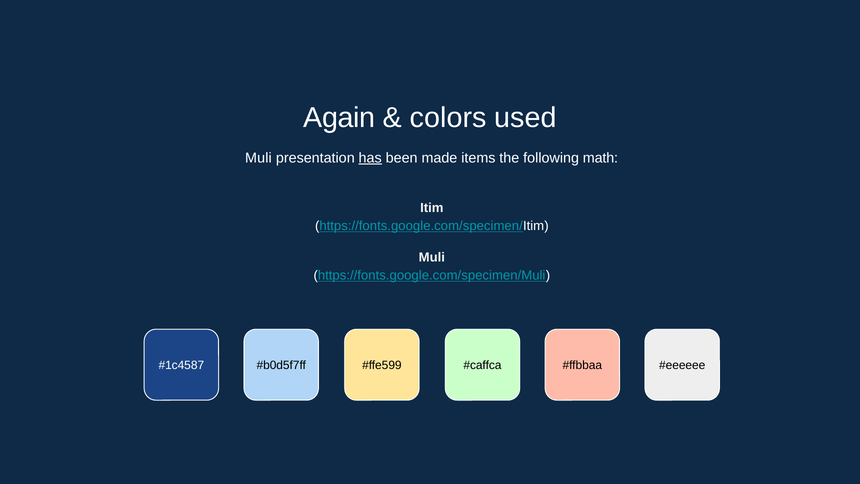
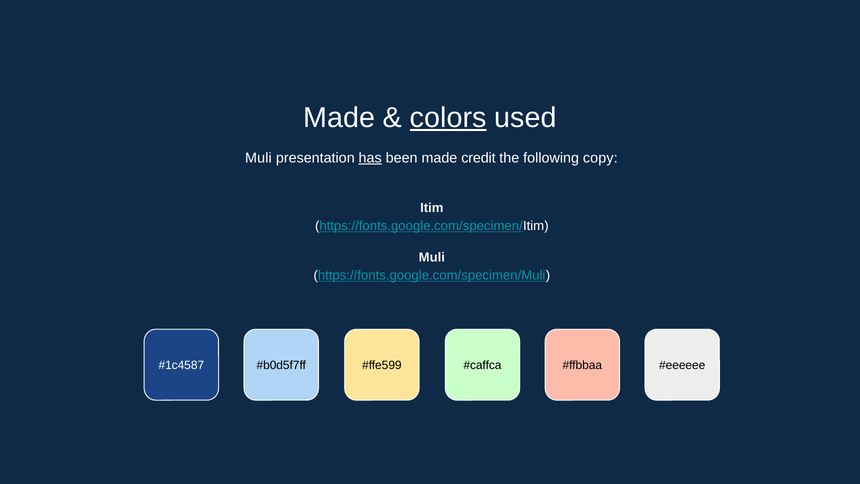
Again at (339, 118): Again -> Made
colors underline: none -> present
items: items -> credit
math: math -> copy
